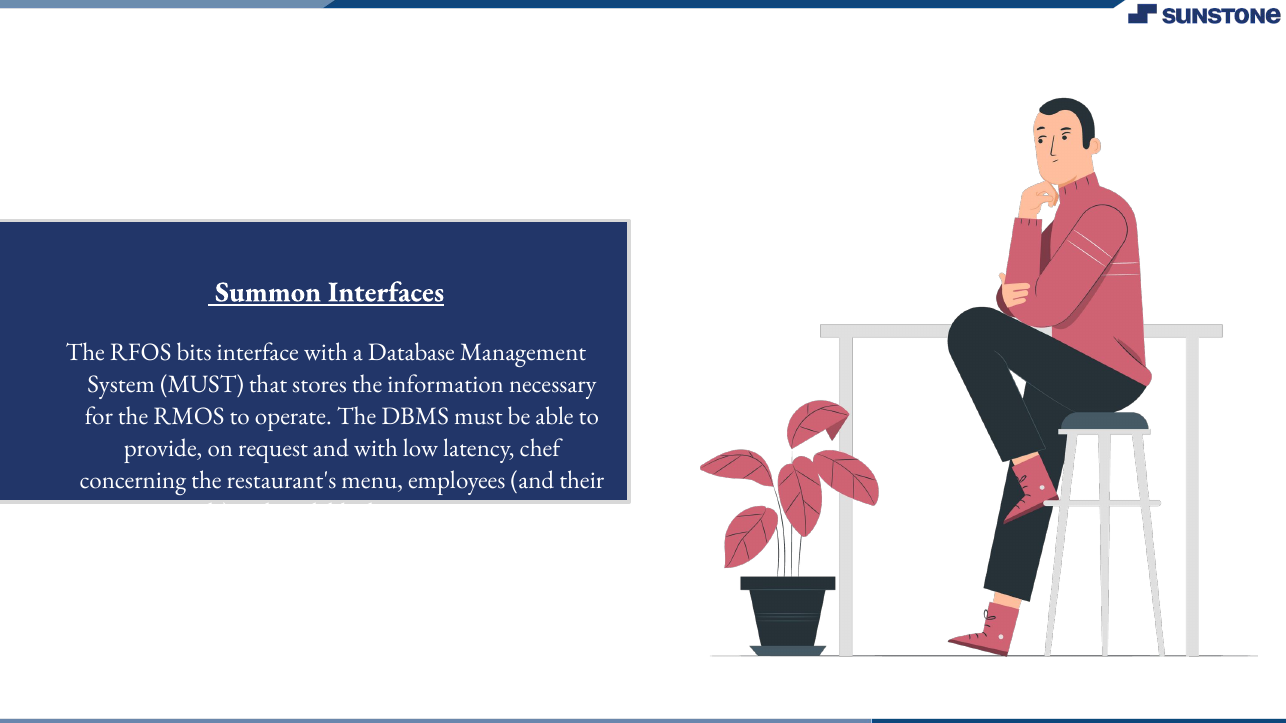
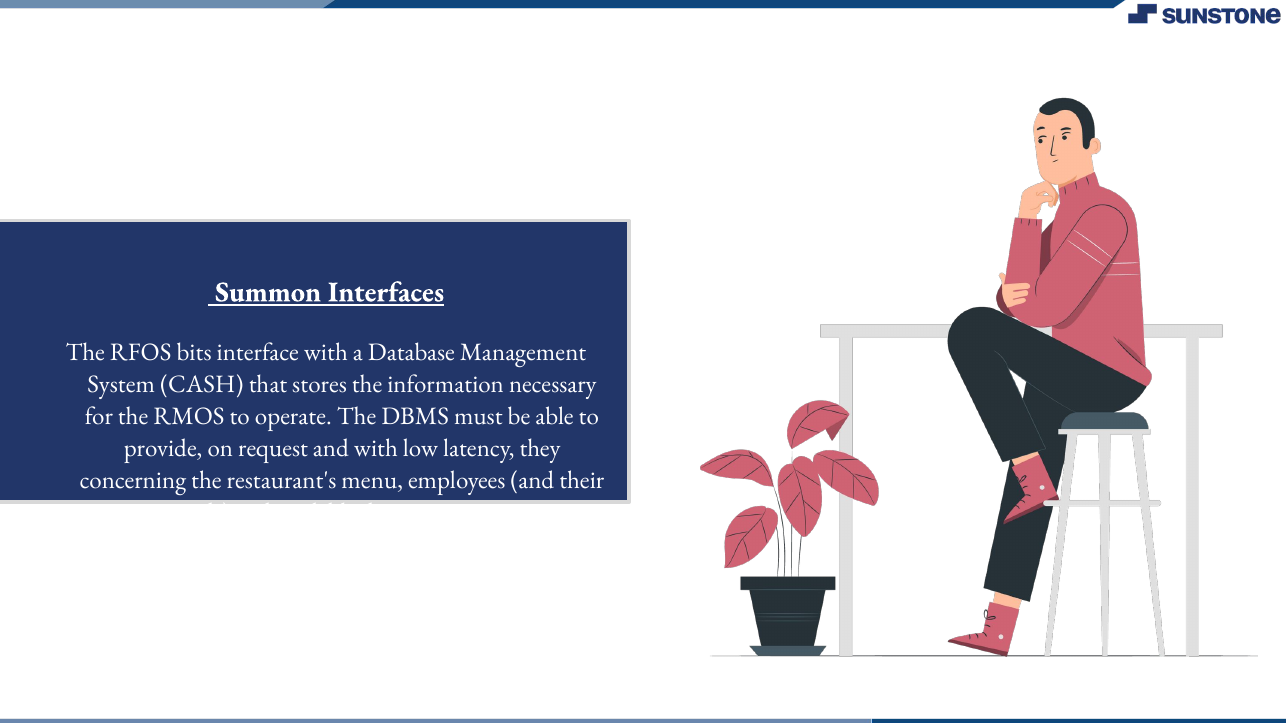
System MUST: MUST -> CASH
chef: chef -> they
